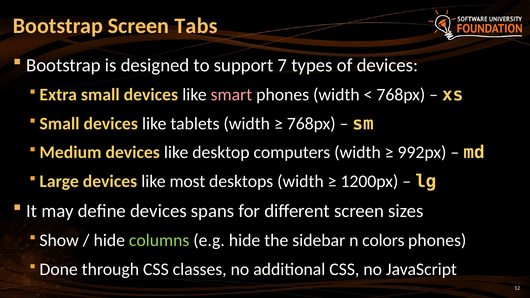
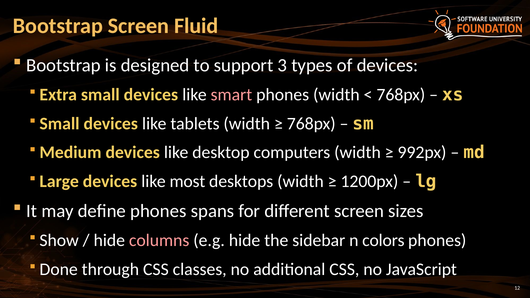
Tabs: Tabs -> Fluid
7: 7 -> 3
define devices: devices -> phones
columns colour: light green -> pink
